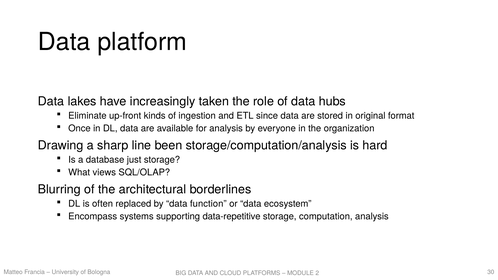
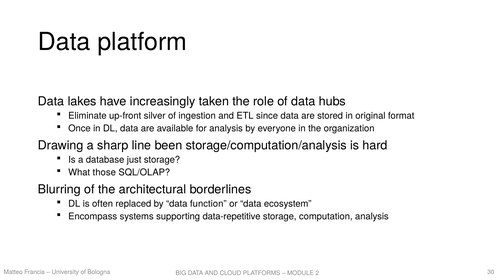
kinds: kinds -> silver
views: views -> those
